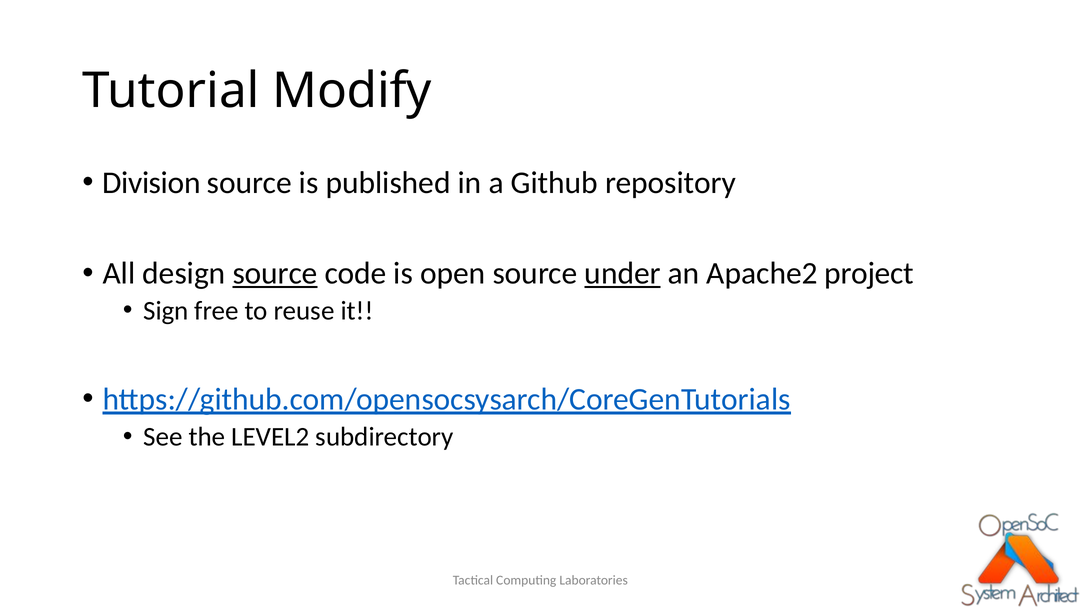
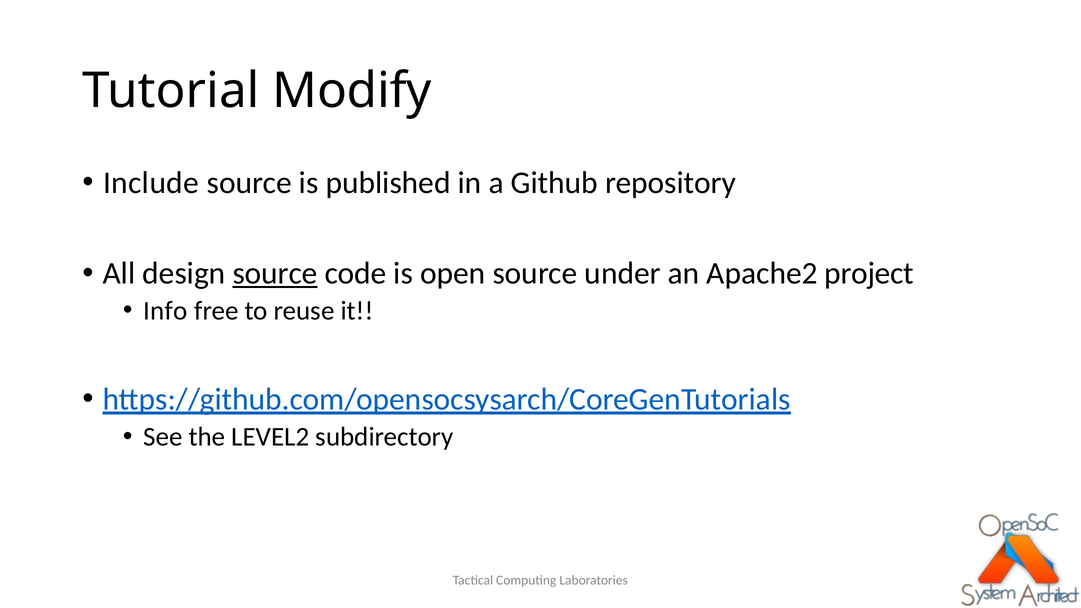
Division: Division -> Include
under underline: present -> none
Sign: Sign -> Info
